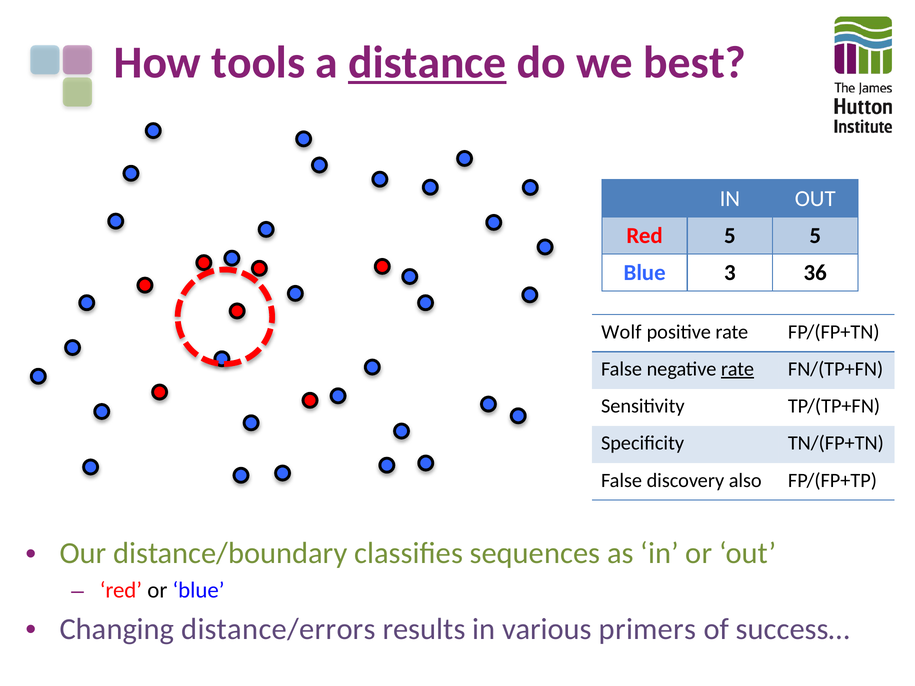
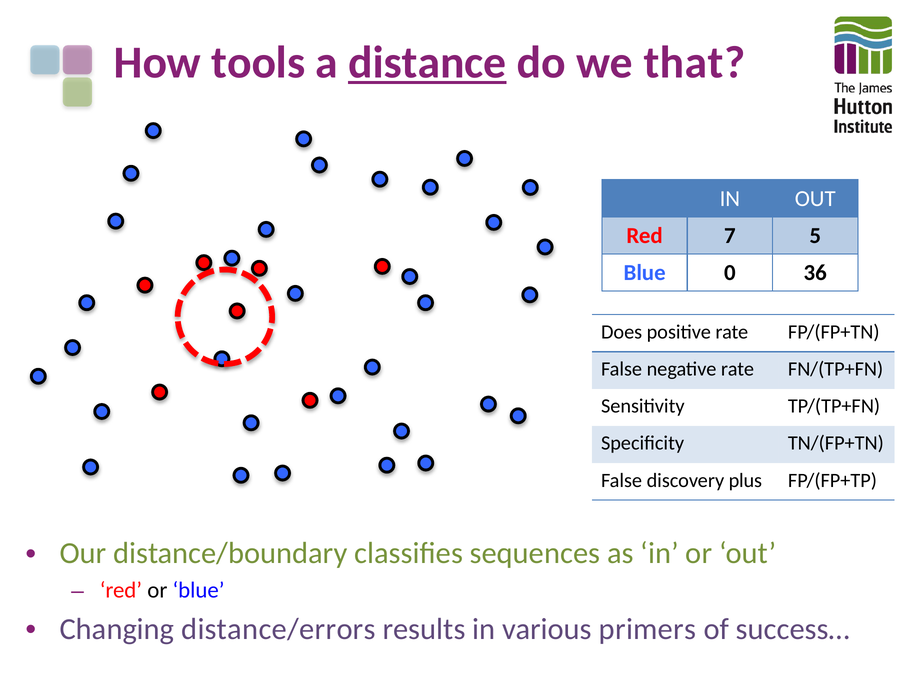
best: best -> that
Red 5: 5 -> 7
3: 3 -> 0
Wolf: Wolf -> Does
rate at (737, 369) underline: present -> none
also: also -> plus
